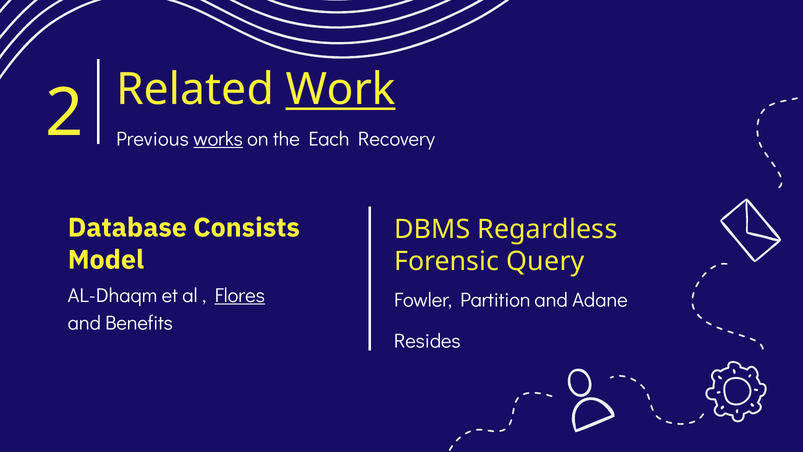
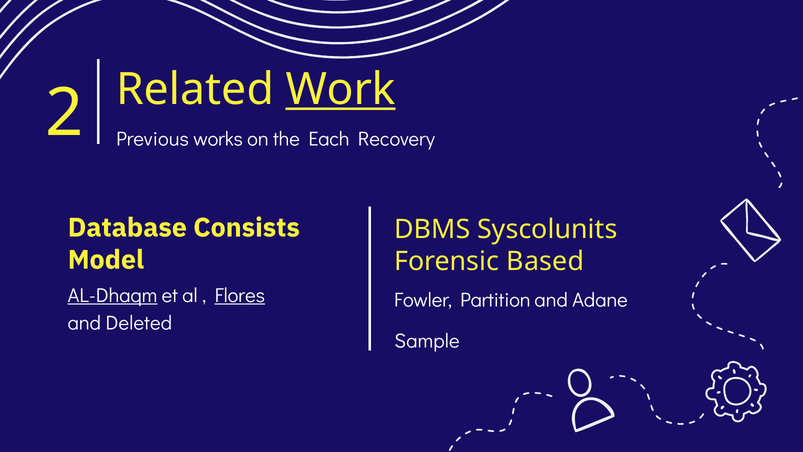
works underline: present -> none
Regardless: Regardless -> Syscolunits
Query: Query -> Based
AL-Dhaqm underline: none -> present
Benefits: Benefits -> Deleted
Resides: Resides -> Sample
